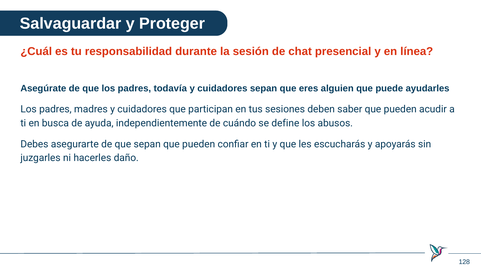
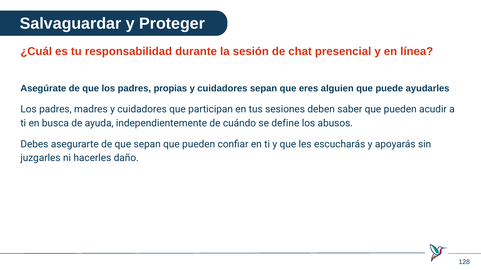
todavía: todavía -> propias
